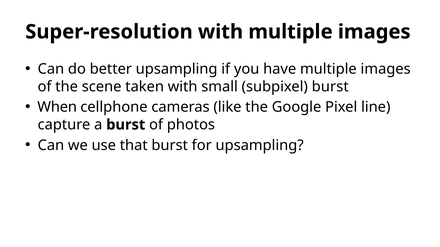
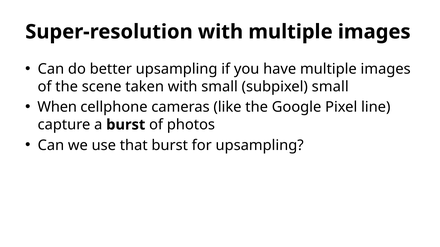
subpixel burst: burst -> small
